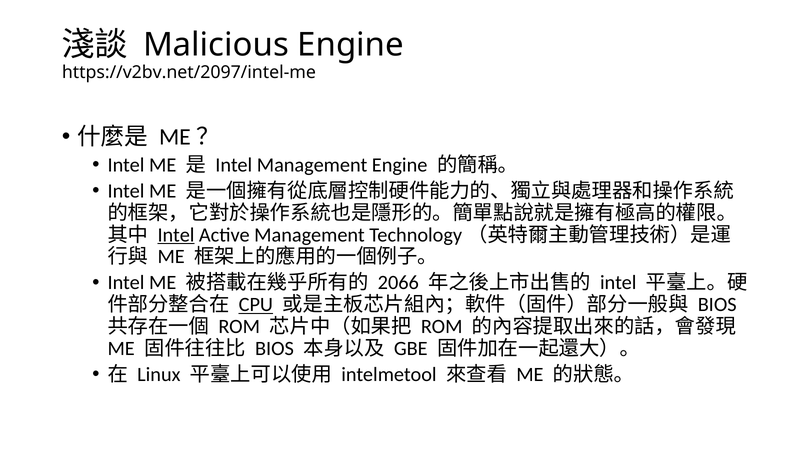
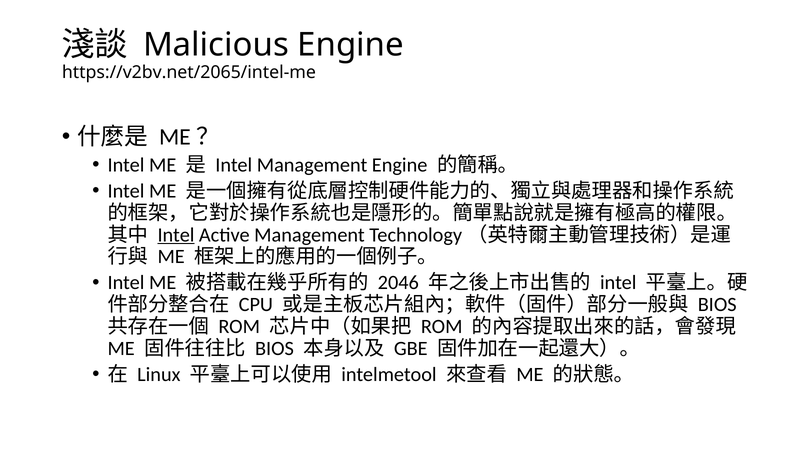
https://v2bv.net/2097/intel-me: https://v2bv.net/2097/intel-me -> https://v2bv.net/2065/intel-me
2066: 2066 -> 2046
CPU underline: present -> none
